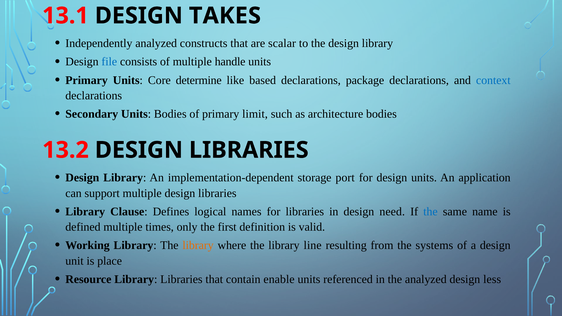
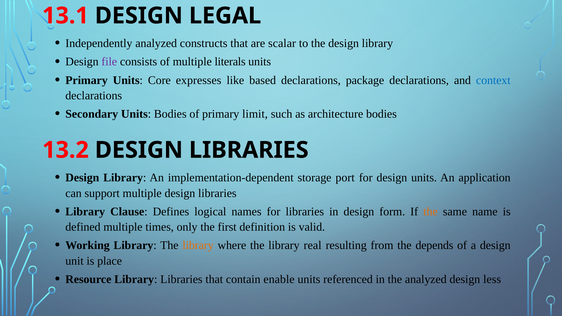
TAKES: TAKES -> LEGAL
file colour: blue -> purple
handle: handle -> literals
determine: determine -> expresses
need: need -> form
the at (430, 212) colour: blue -> orange
line: line -> real
systems: systems -> depends
